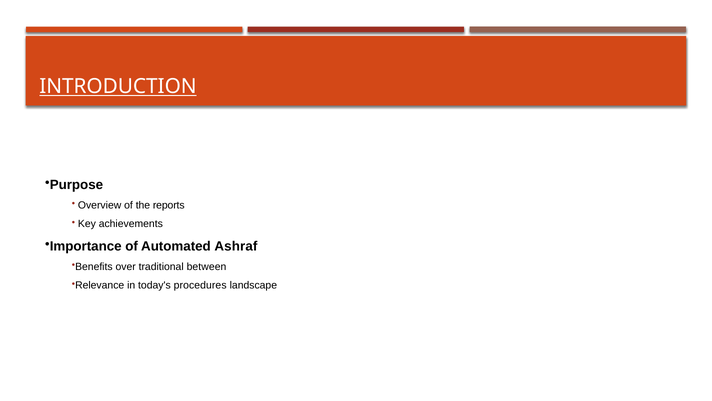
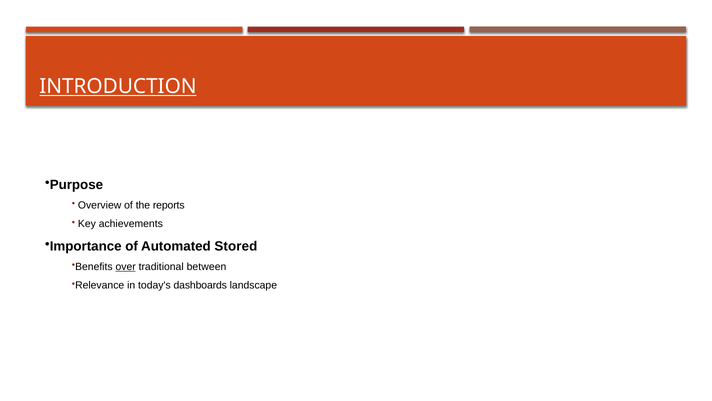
Ashraf: Ashraf -> Stored
over underline: none -> present
procedures: procedures -> dashboards
